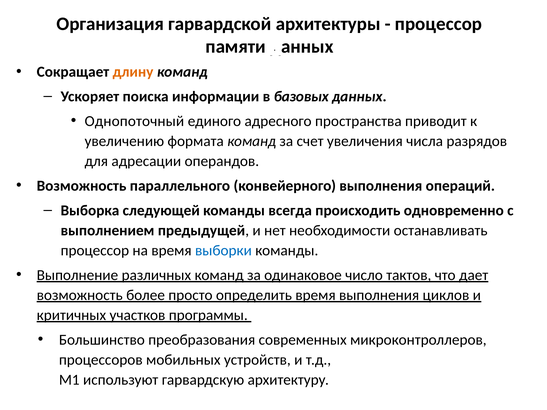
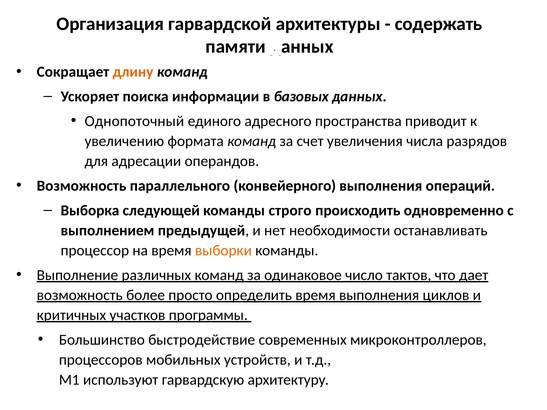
процессор at (438, 24): процессор -> содержать
всегда: всегда -> строго
выборки colour: blue -> orange
преобразования: преобразования -> быстродействие
